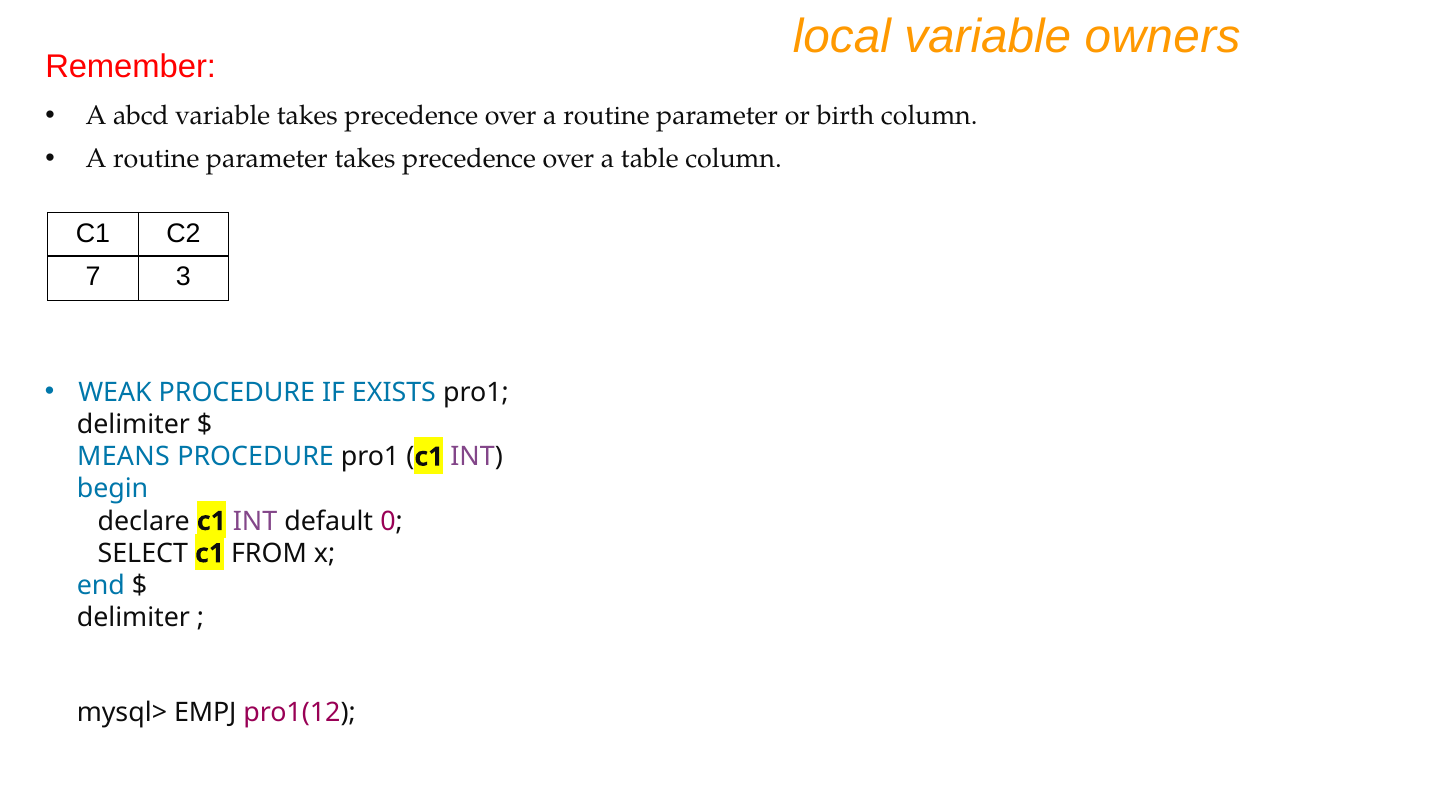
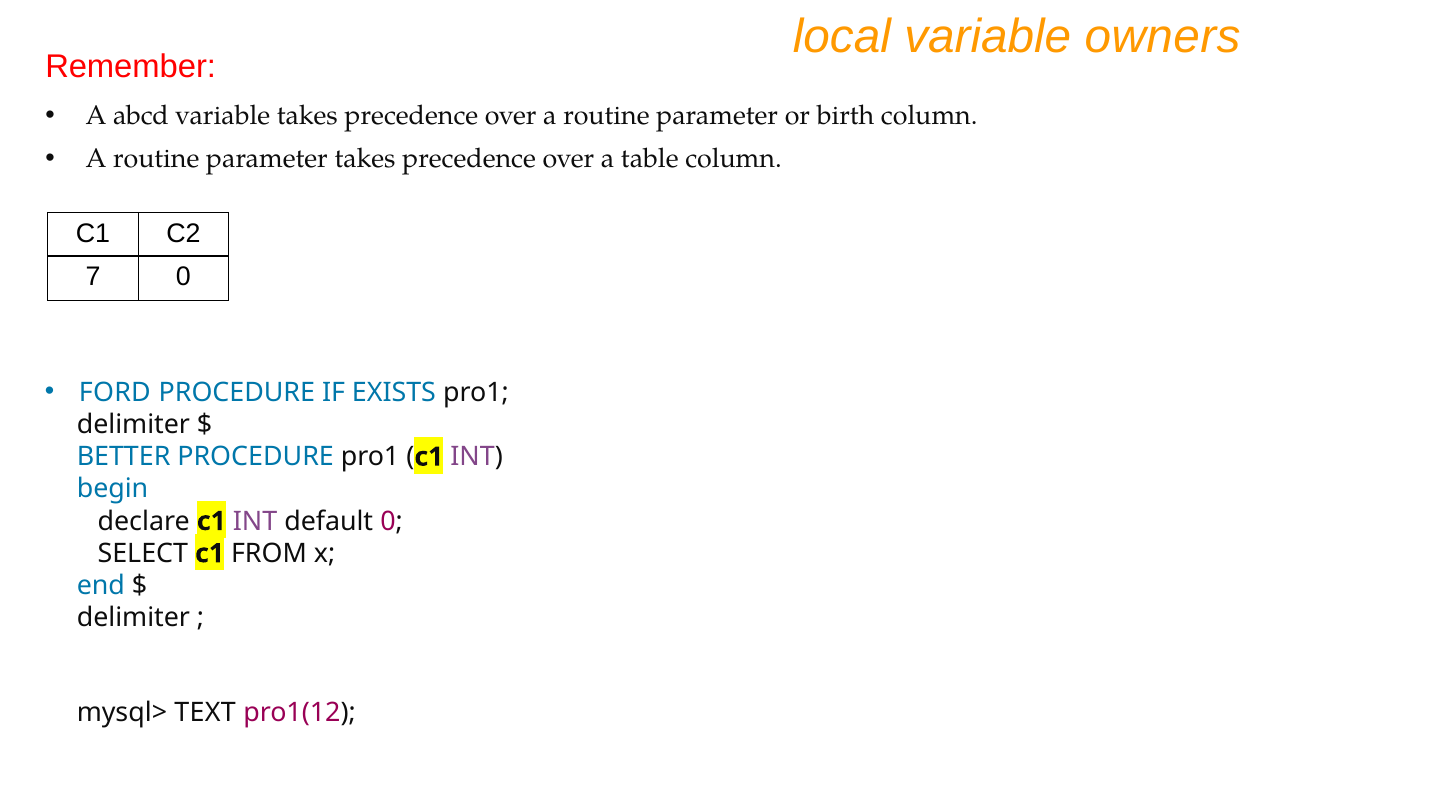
7 3: 3 -> 0
WEAK: WEAK -> FORD
MEANS: MEANS -> BETTER
EMPJ: EMPJ -> TEXT
